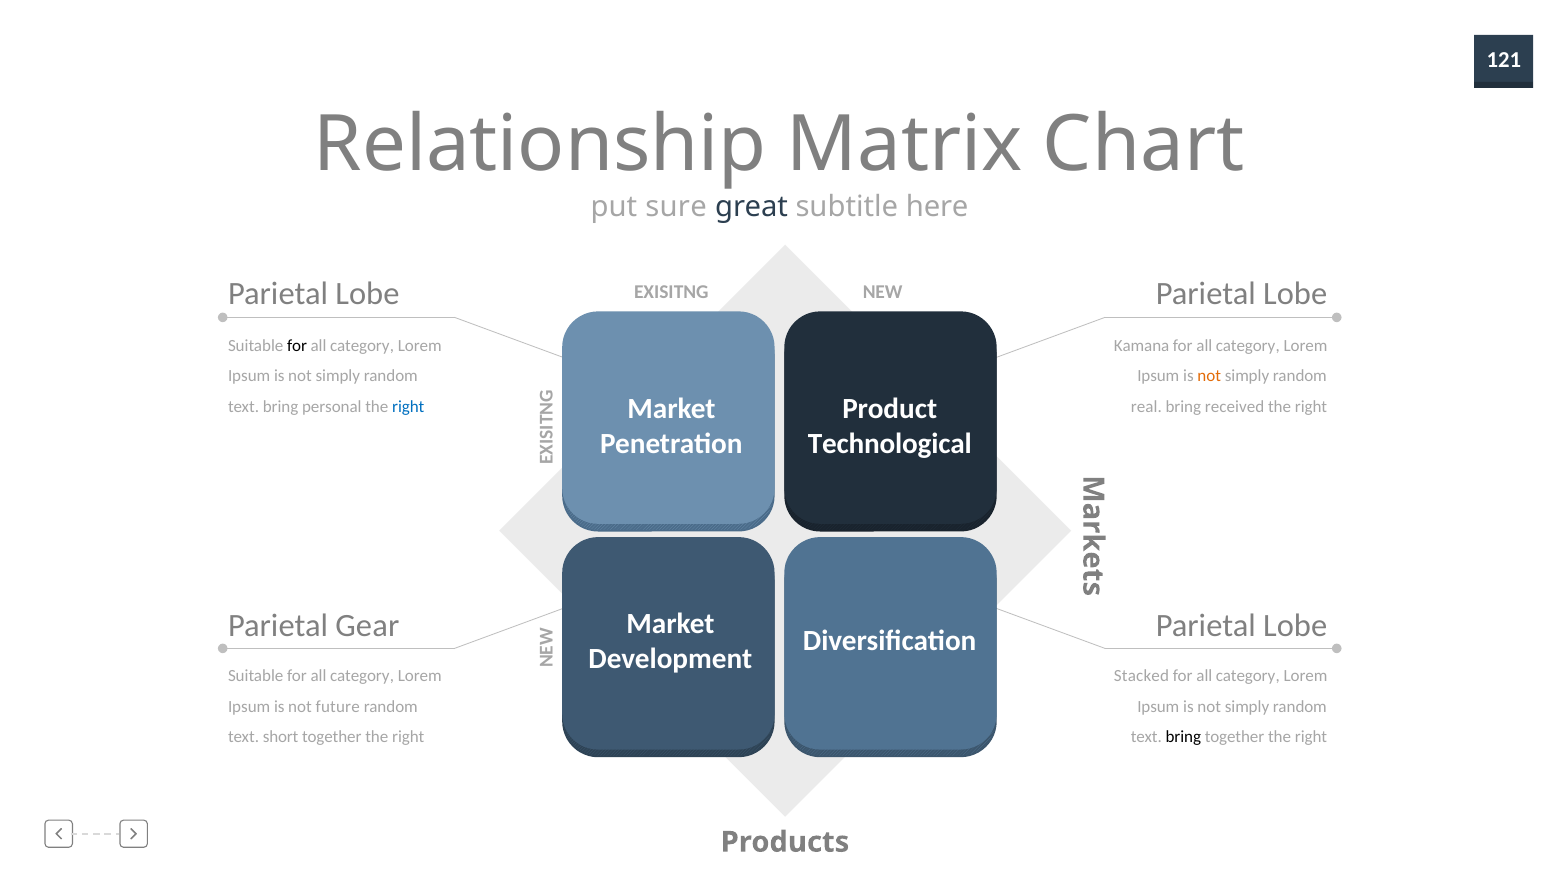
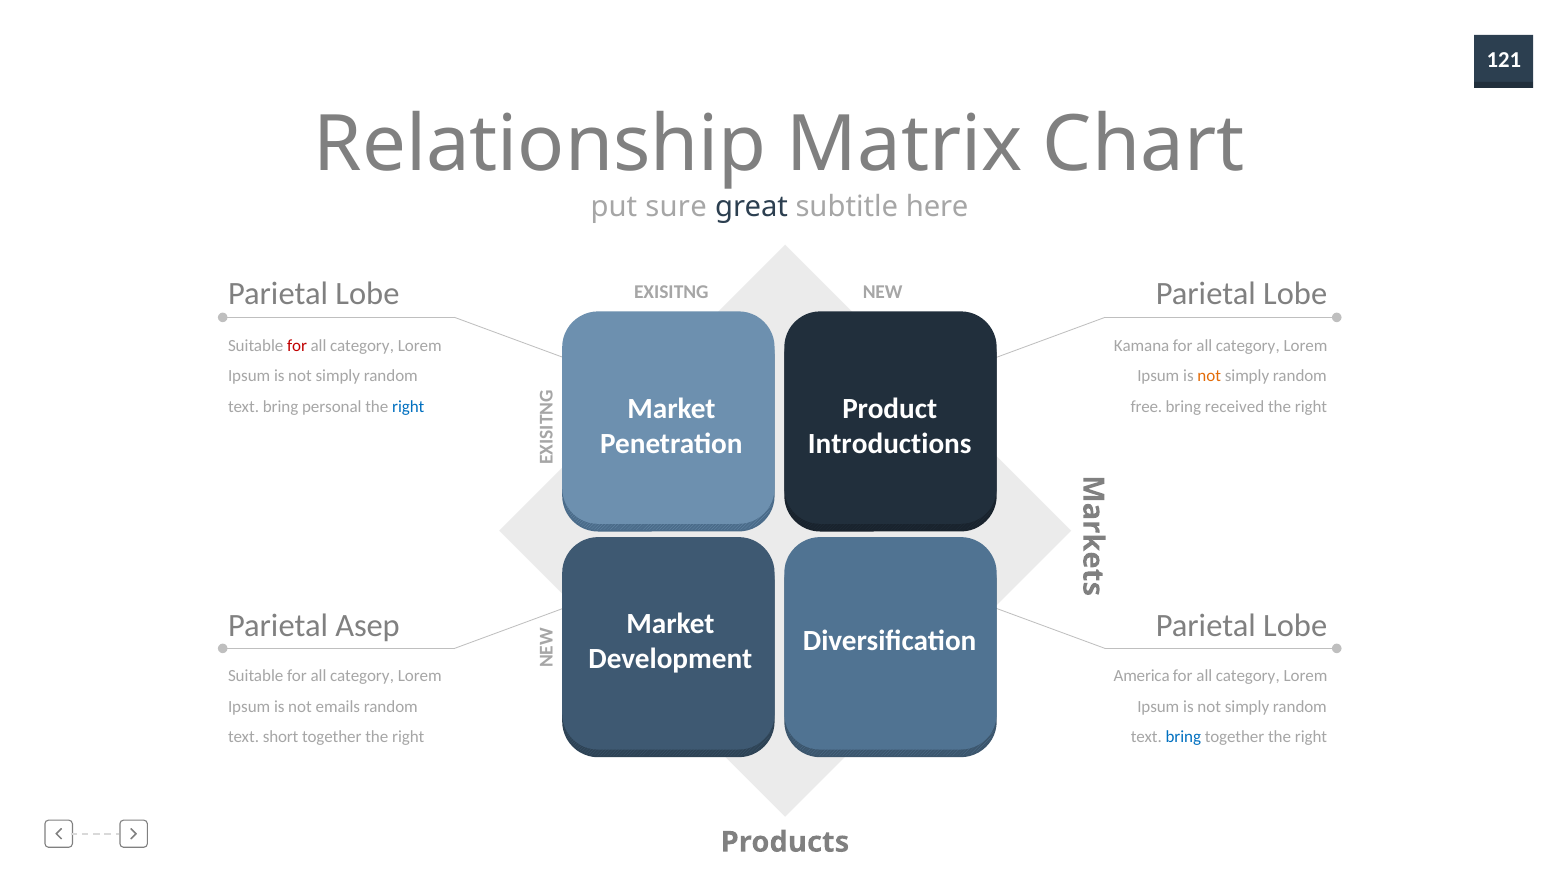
for at (297, 345) colour: black -> red
real: real -> free
Technological: Technological -> Introductions
Gear: Gear -> Asep
Stacked: Stacked -> America
future: future -> emails
bring at (1183, 737) colour: black -> blue
